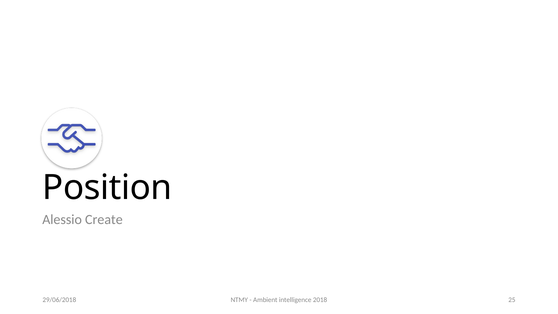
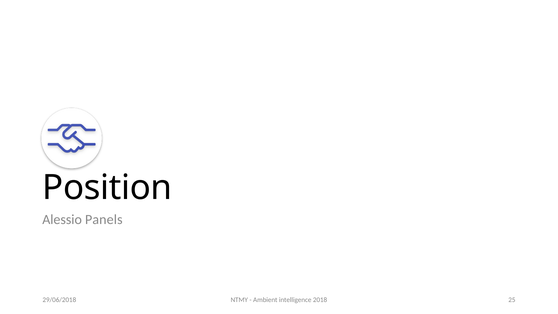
Create: Create -> Panels
